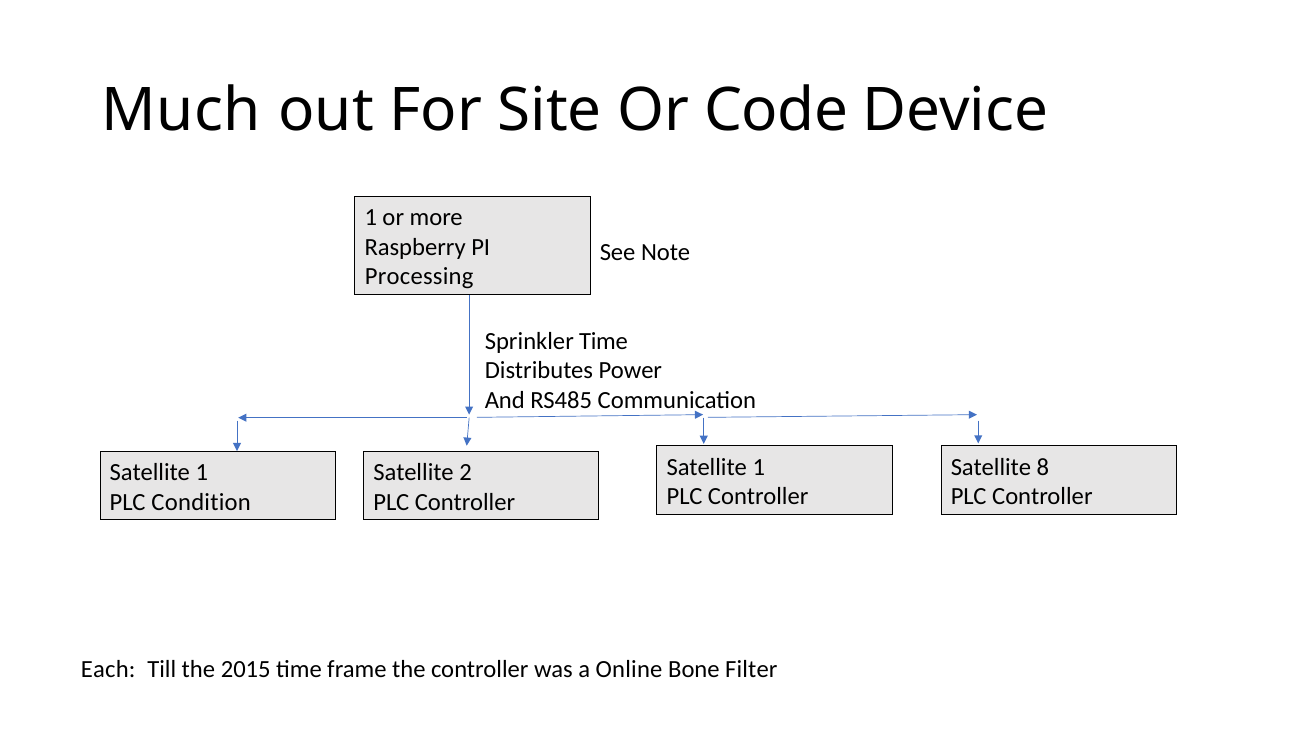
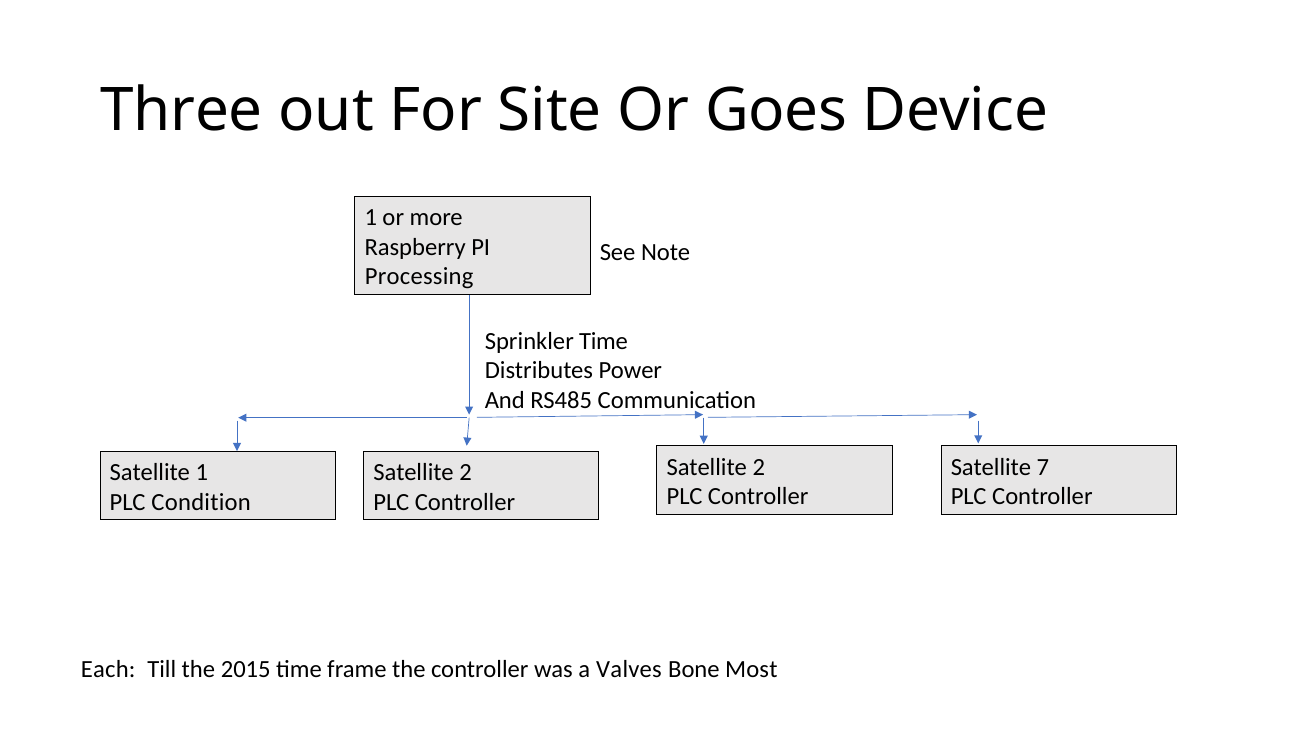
Much: Much -> Three
Code: Code -> Goes
1 at (759, 467): 1 -> 2
8: 8 -> 7
Online: Online -> Valves
Filter: Filter -> Most
